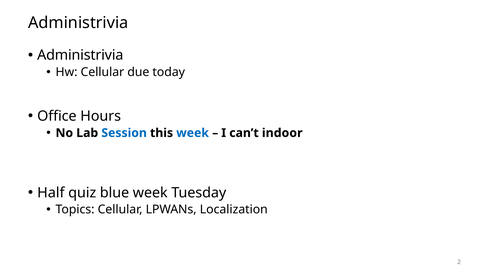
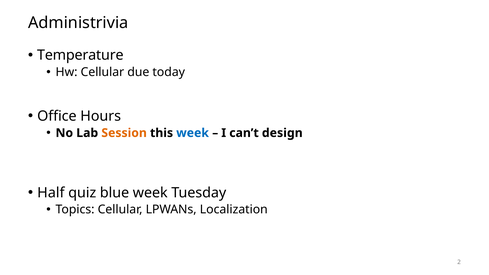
Administrivia at (80, 55): Administrivia -> Temperature
Session colour: blue -> orange
indoor: indoor -> design
